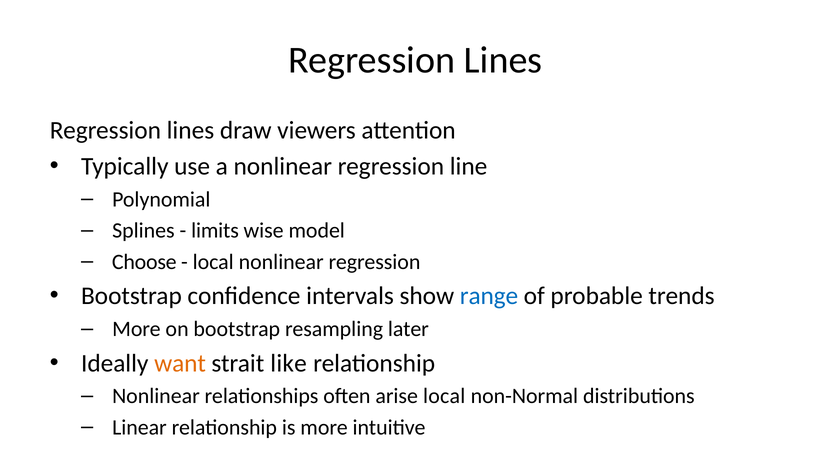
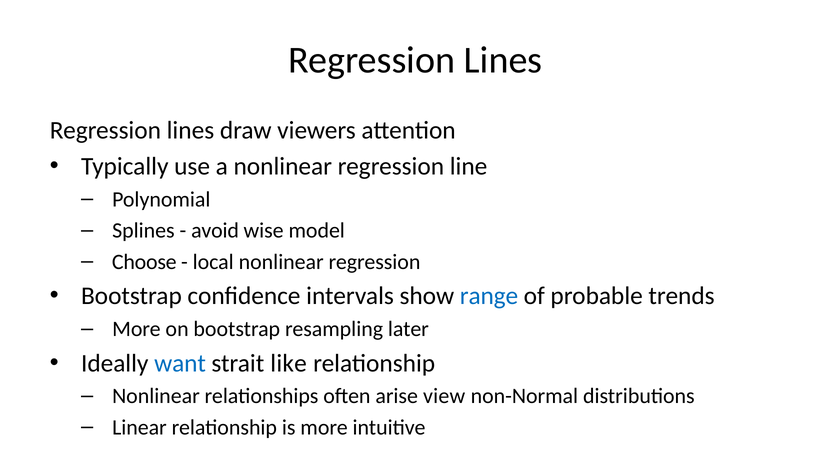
limits: limits -> avoid
want colour: orange -> blue
arise local: local -> view
